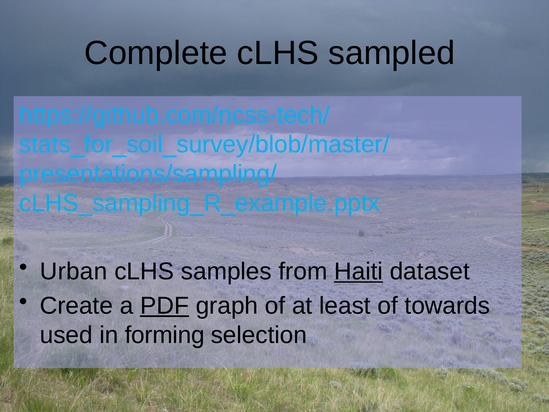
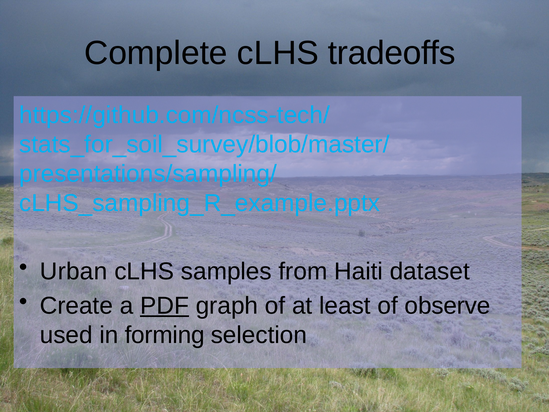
sampled: sampled -> tradeoffs
Haiti underline: present -> none
towards: towards -> observe
